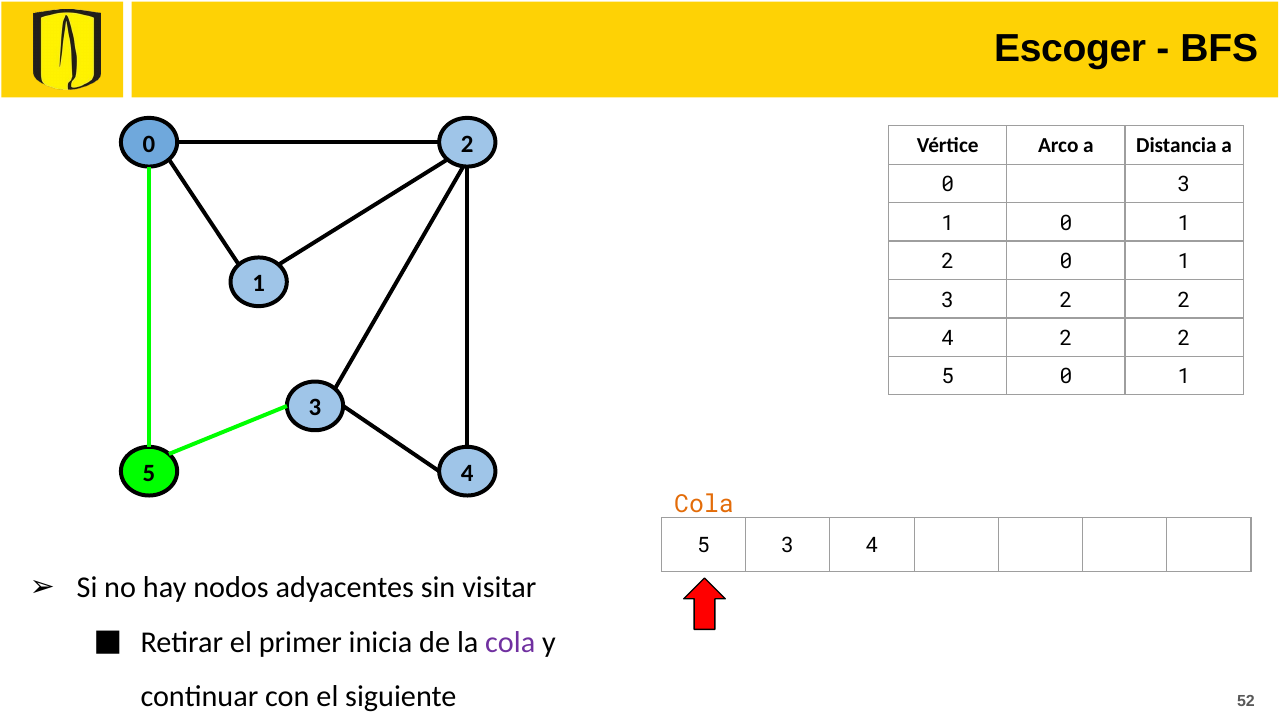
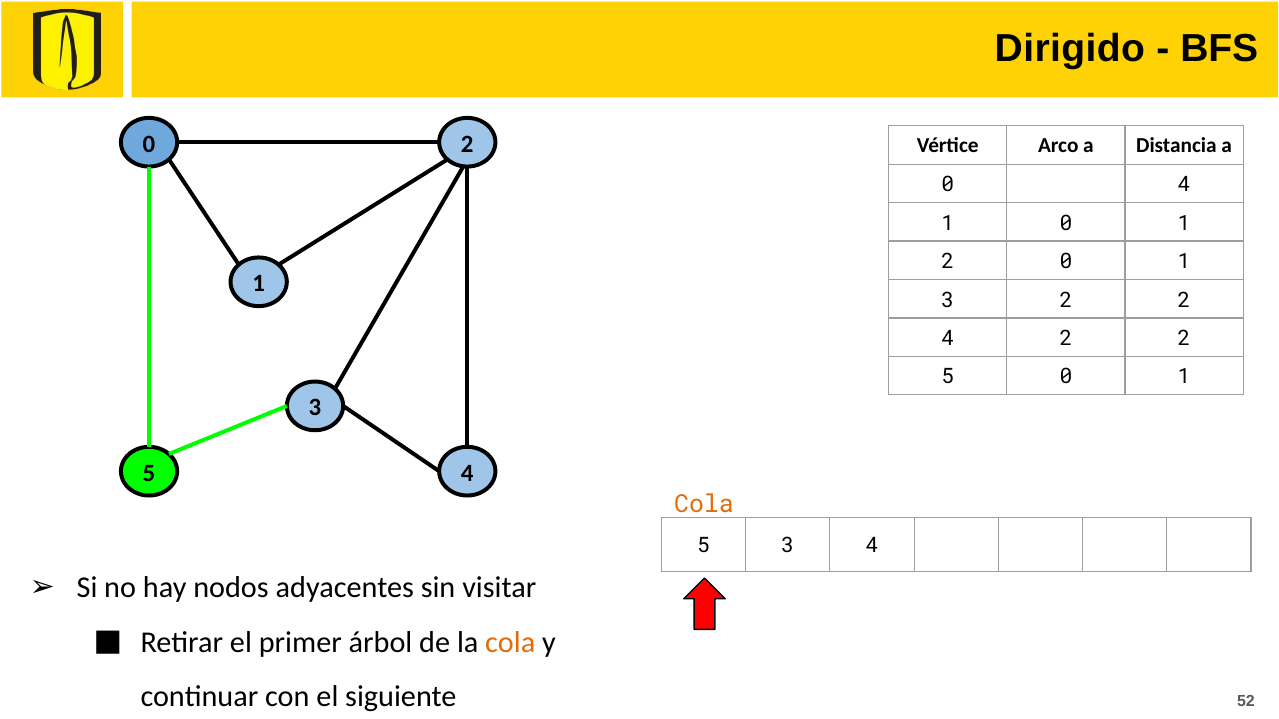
Escoger: Escoger -> Dirigido
0 3: 3 -> 4
inicia: inicia -> árbol
cola at (510, 643) colour: purple -> orange
